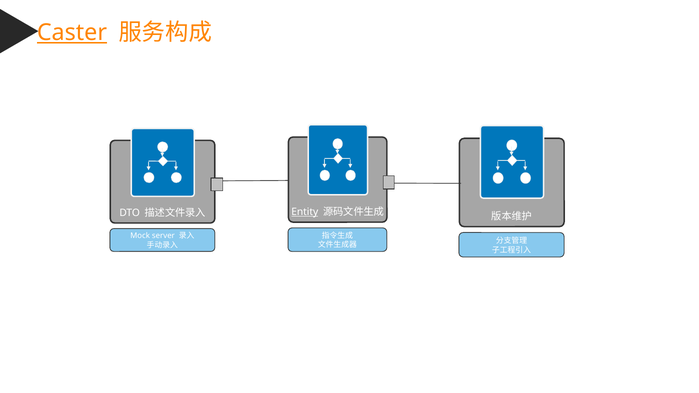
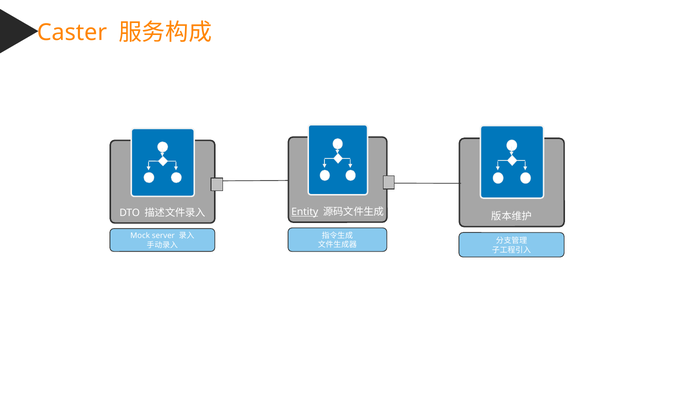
Caster underline: present -> none
